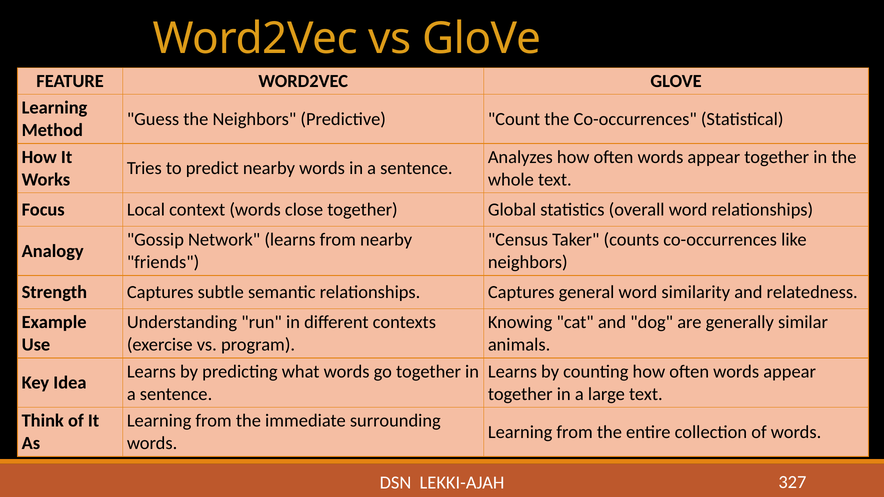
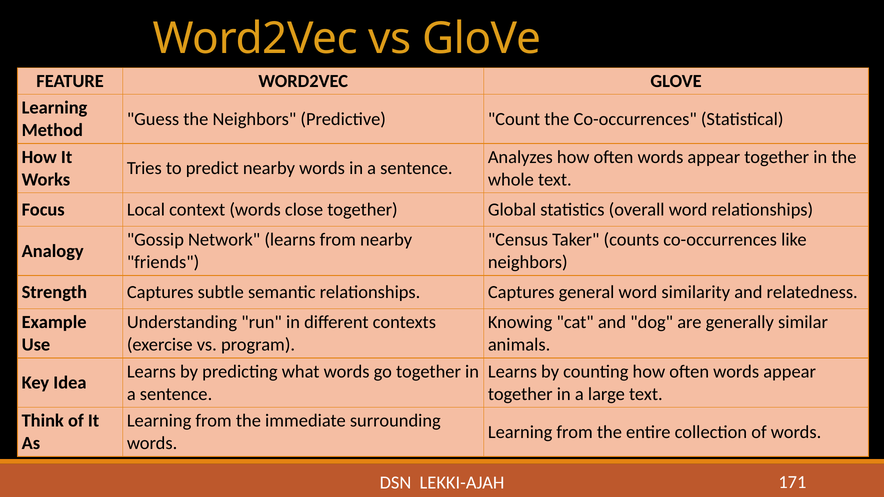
327: 327 -> 171
